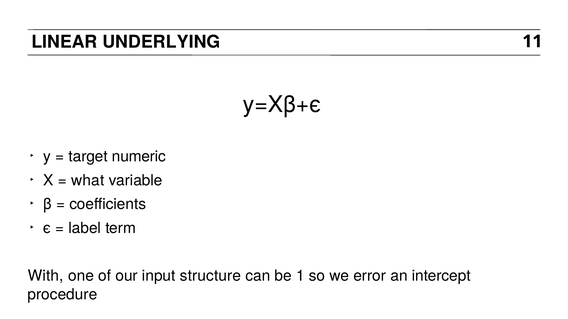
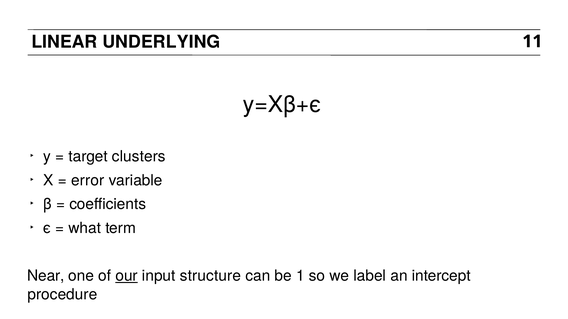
numeric: numeric -> clusters
what: what -> error
label: label -> what
With: With -> Near
our underline: none -> present
error: error -> label
